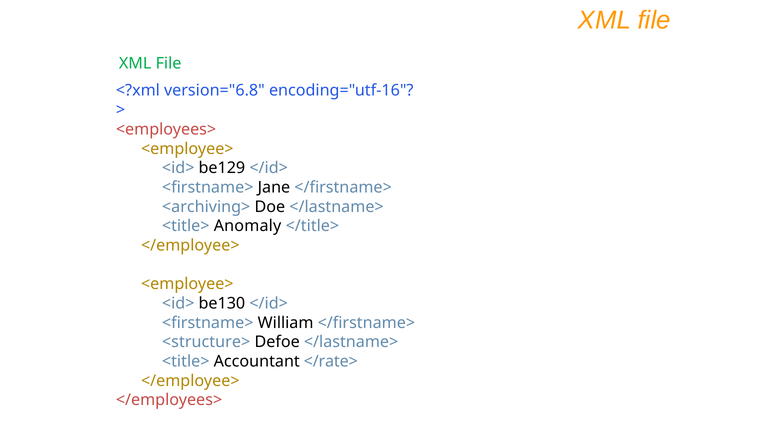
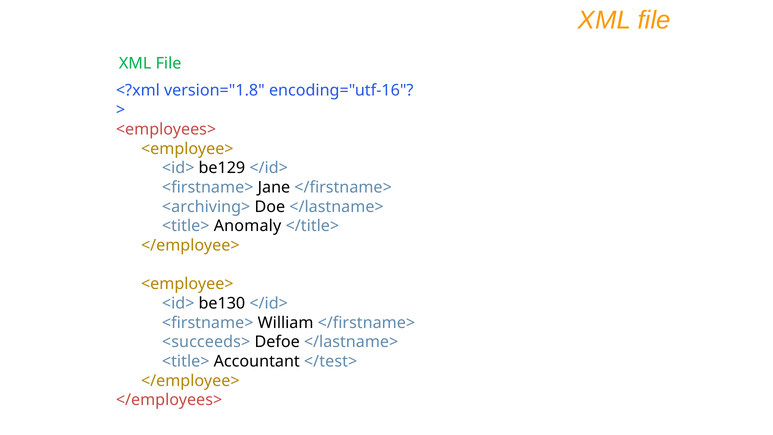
version="6.8: version="6.8 -> version="1.8
<structure>: <structure> -> <succeeds>
</rate>: </rate> -> </test>
